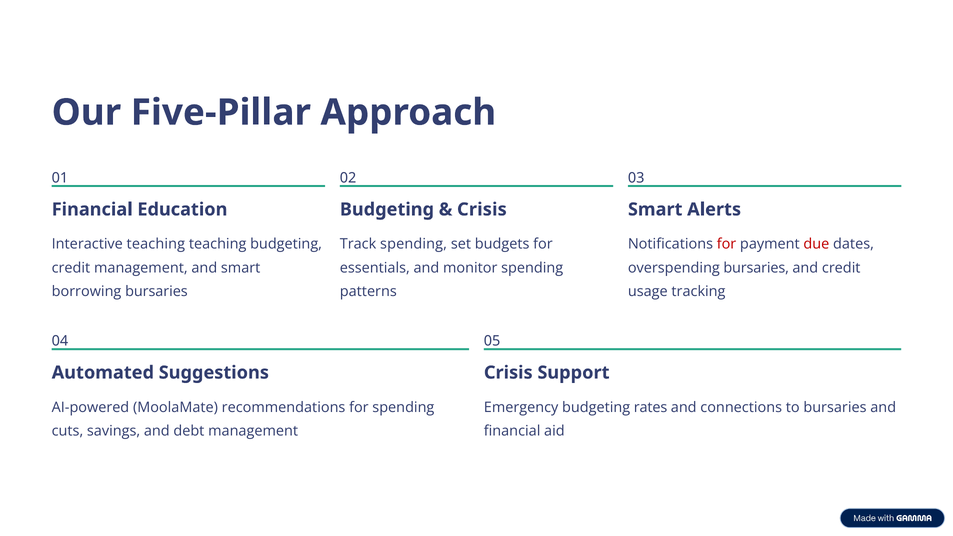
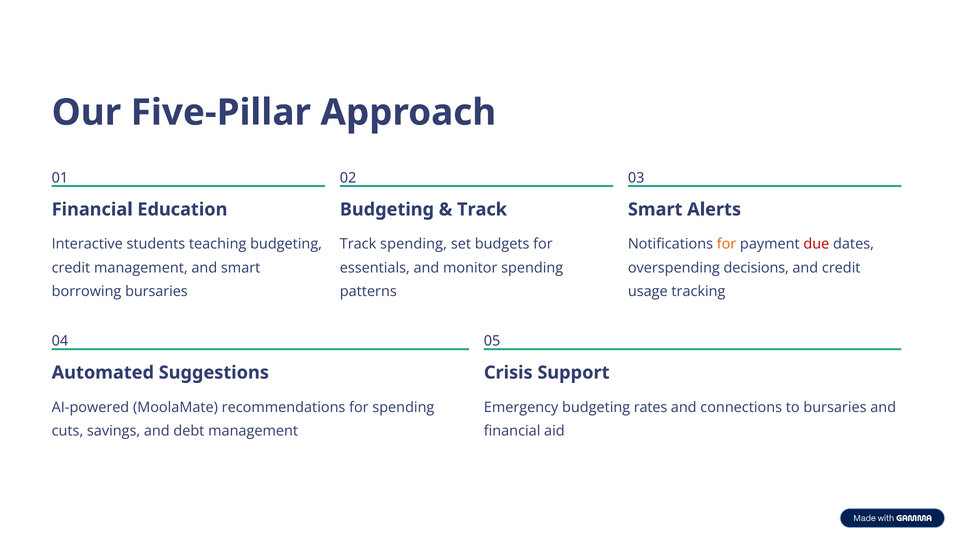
Crisis at (482, 209): Crisis -> Track
Interactive teaching: teaching -> students
for at (727, 244) colour: red -> orange
overspending bursaries: bursaries -> decisions
